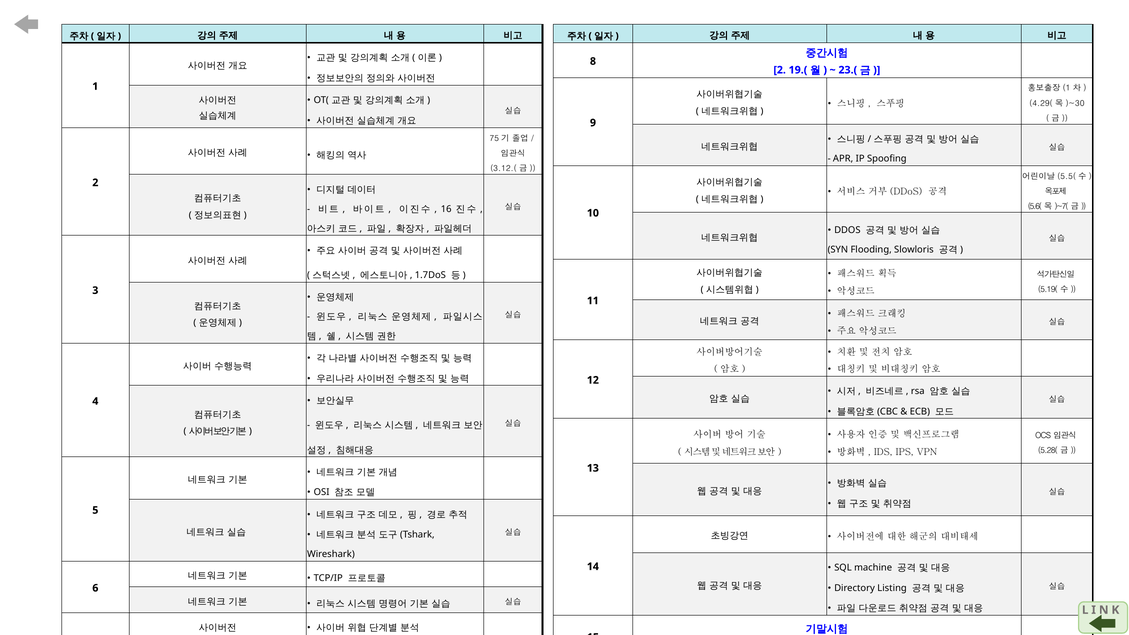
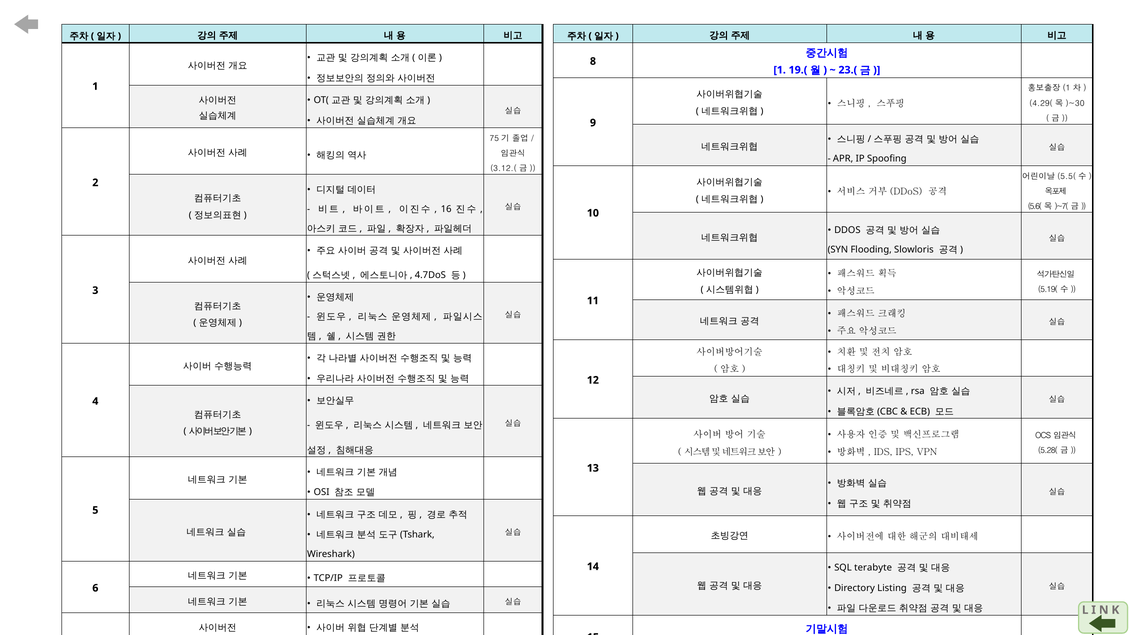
2 at (780, 70): 2 -> 1
1.7DoS: 1.7DoS -> 4.7DoS
machine: machine -> terabyte
